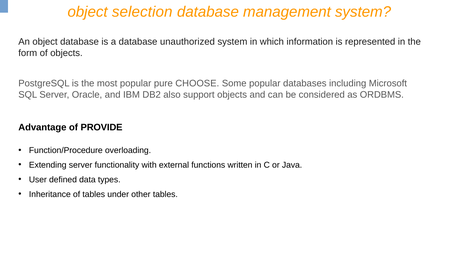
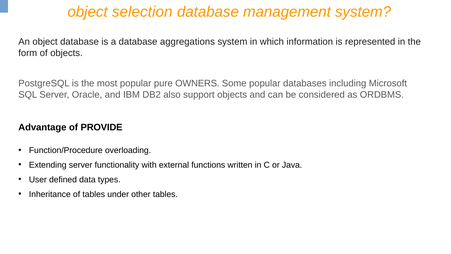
unauthorized: unauthorized -> aggregations
CHOOSE: CHOOSE -> OWNERS
